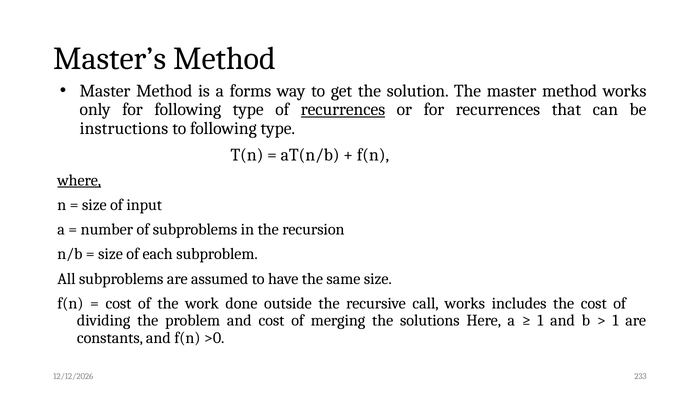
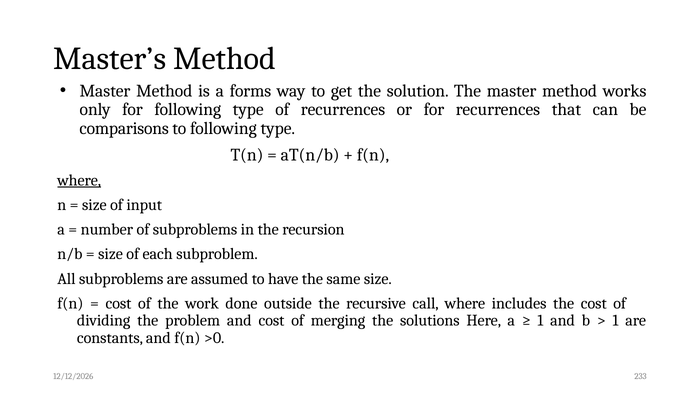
recurrences at (343, 110) underline: present -> none
instructions: instructions -> comparisons
call works: works -> where
